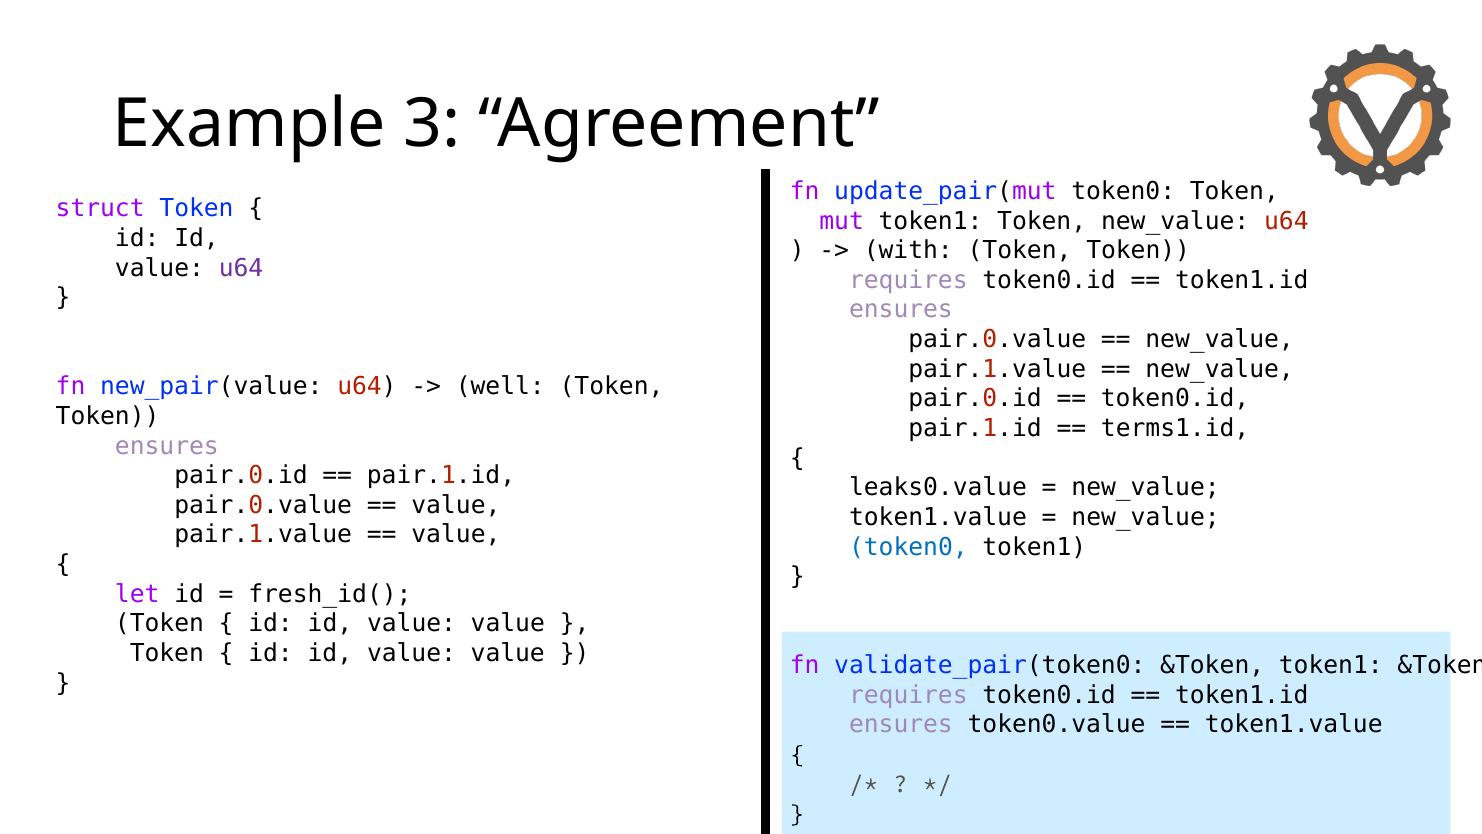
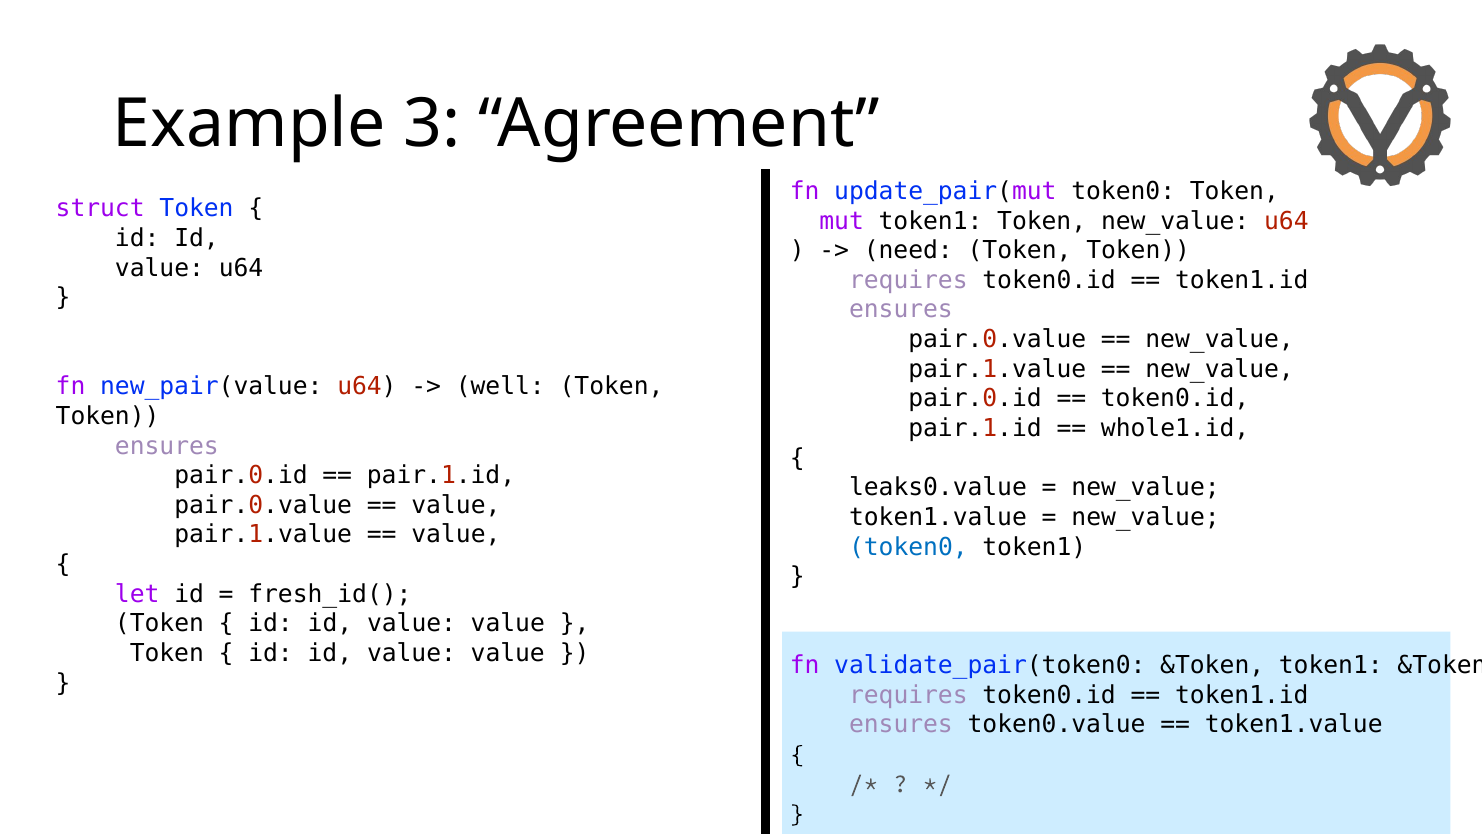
with: with -> need
u64 at (241, 268) colour: purple -> black
terms1.id: terms1.id -> whole1.id
